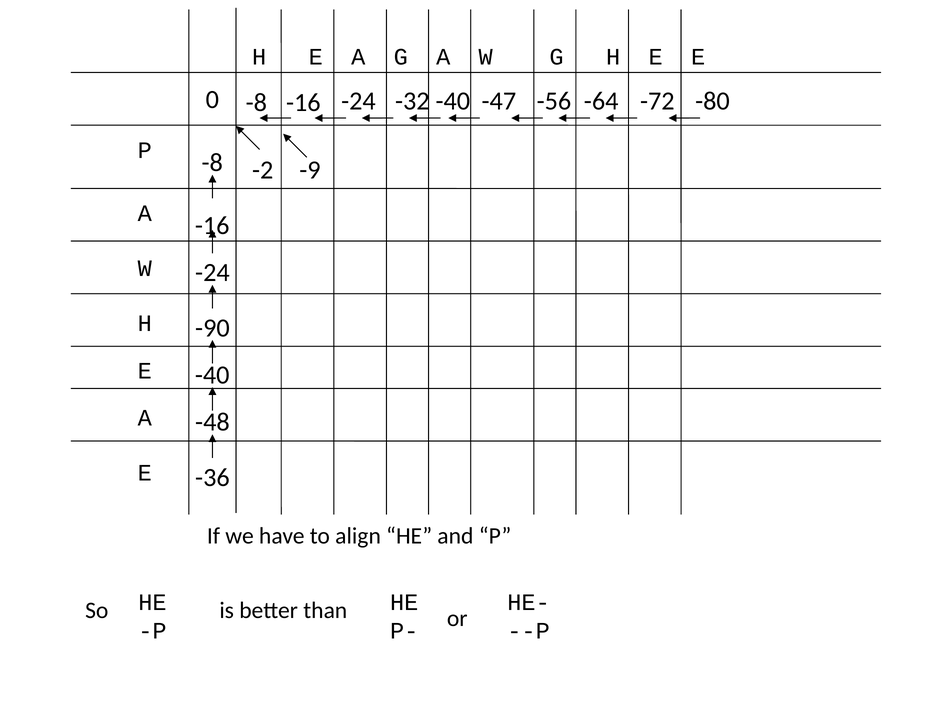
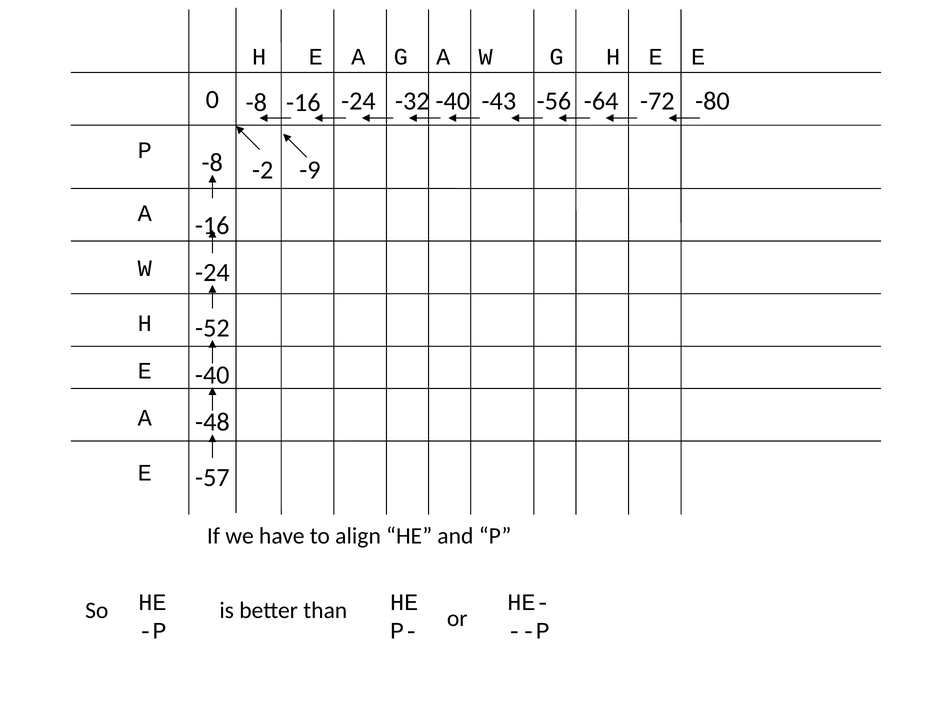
-47: -47 -> -43
-90: -90 -> -52
-36: -36 -> -57
